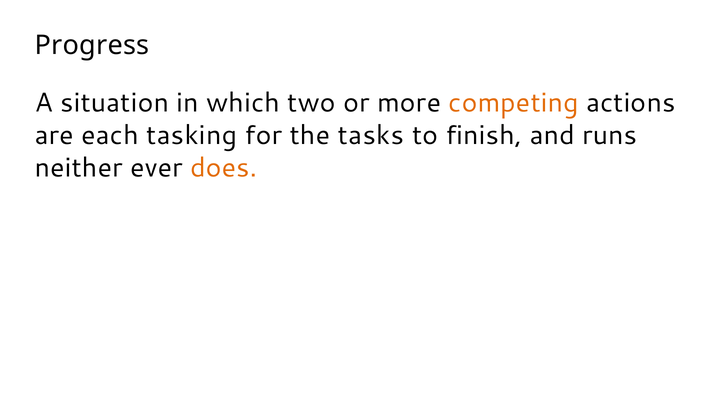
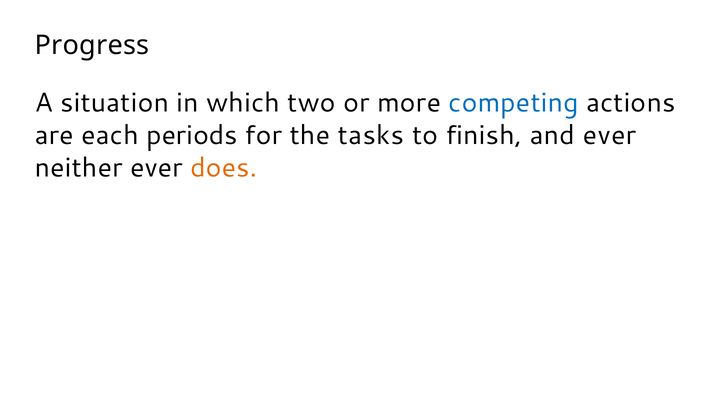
competing colour: orange -> blue
tasking: tasking -> periods
and runs: runs -> ever
